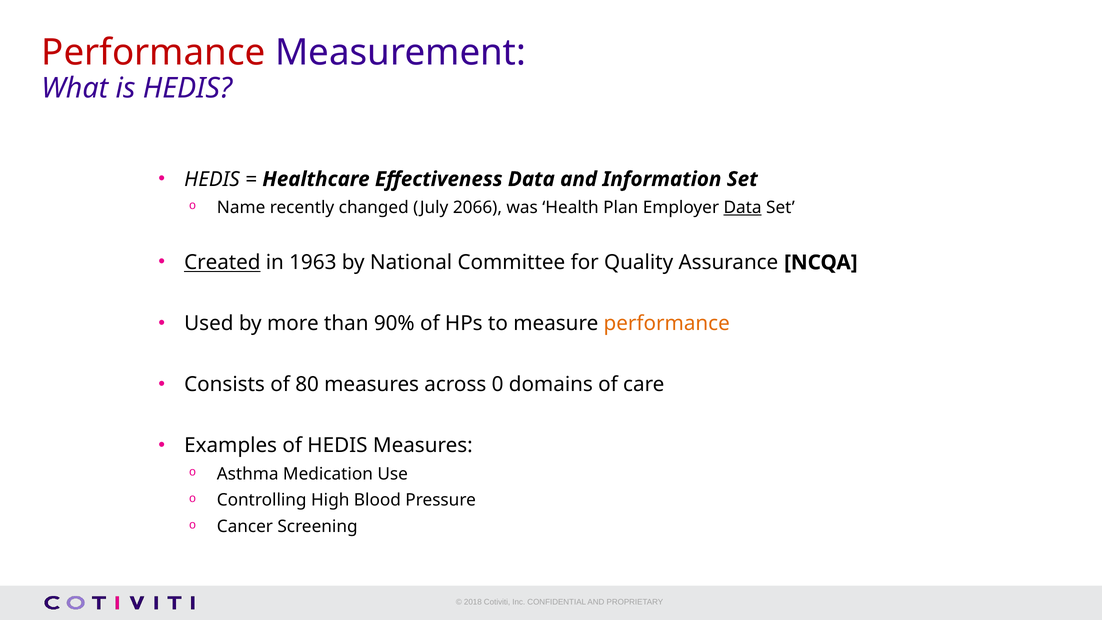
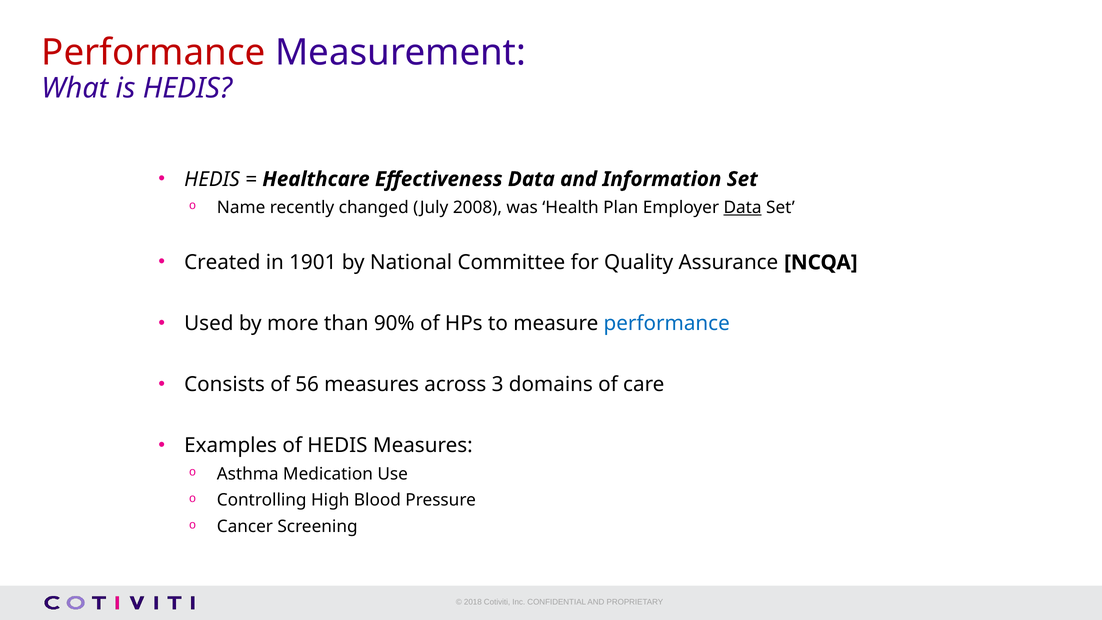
2066: 2066 -> 2008
Created underline: present -> none
1963: 1963 -> 1901
performance at (667, 323) colour: orange -> blue
80: 80 -> 56
0: 0 -> 3
